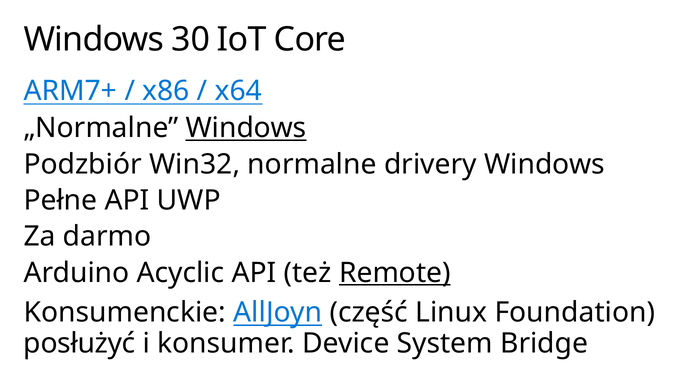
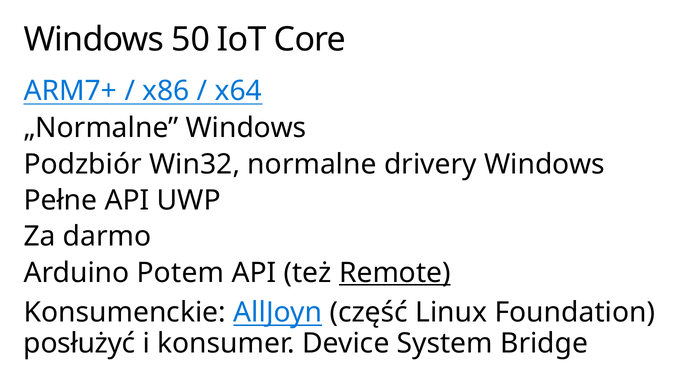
30: 30 -> 50
Windows at (246, 128) underline: present -> none
Acyclic: Acyclic -> Potem
